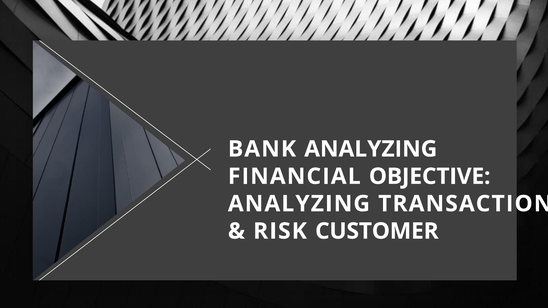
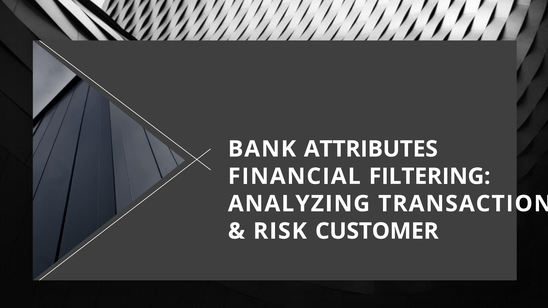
BANK ANALYZING: ANALYZING -> ATTRIBUTES
OBJECTIVE: OBJECTIVE -> FILTERING
